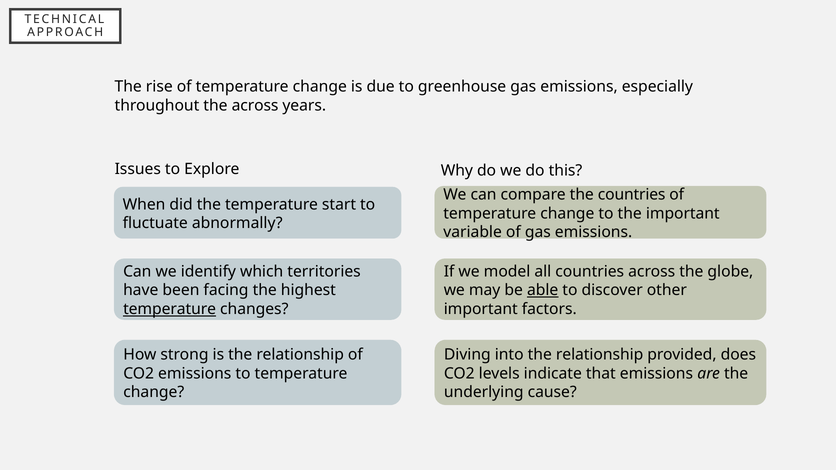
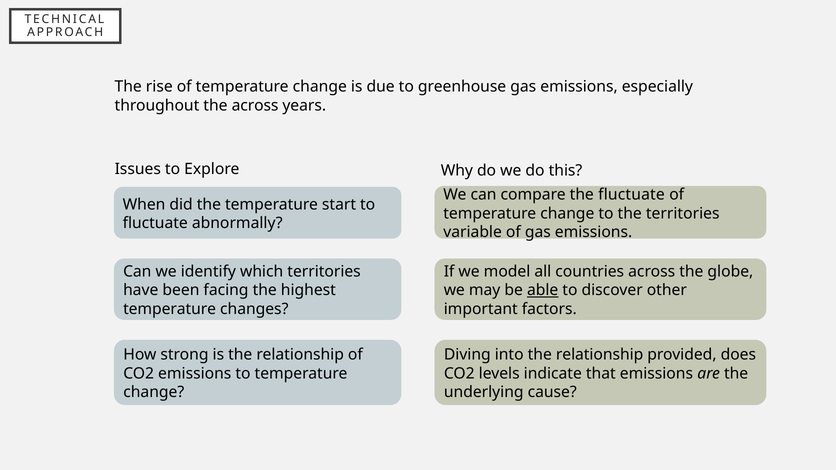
the countries: countries -> fluctuate
the important: important -> territories
temperature at (170, 309) underline: present -> none
